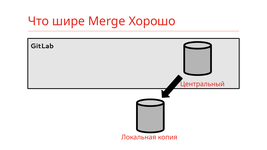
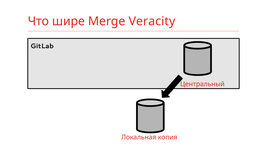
Хорошо: Хорошо -> Veracity
